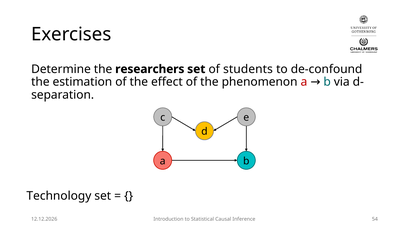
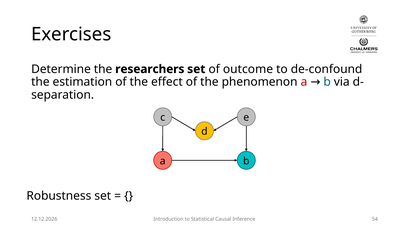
students: students -> outcome
Technology: Technology -> Robustness
